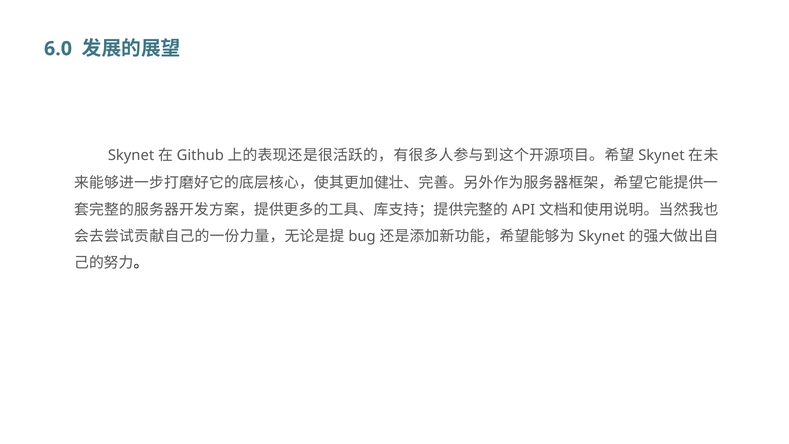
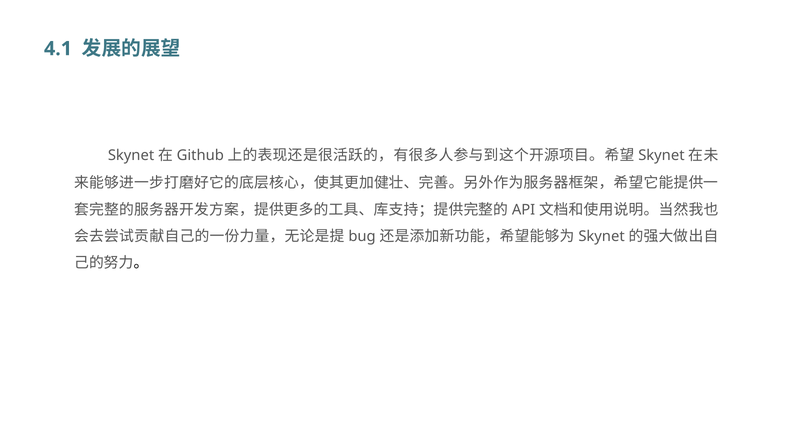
6.0: 6.0 -> 4.1
